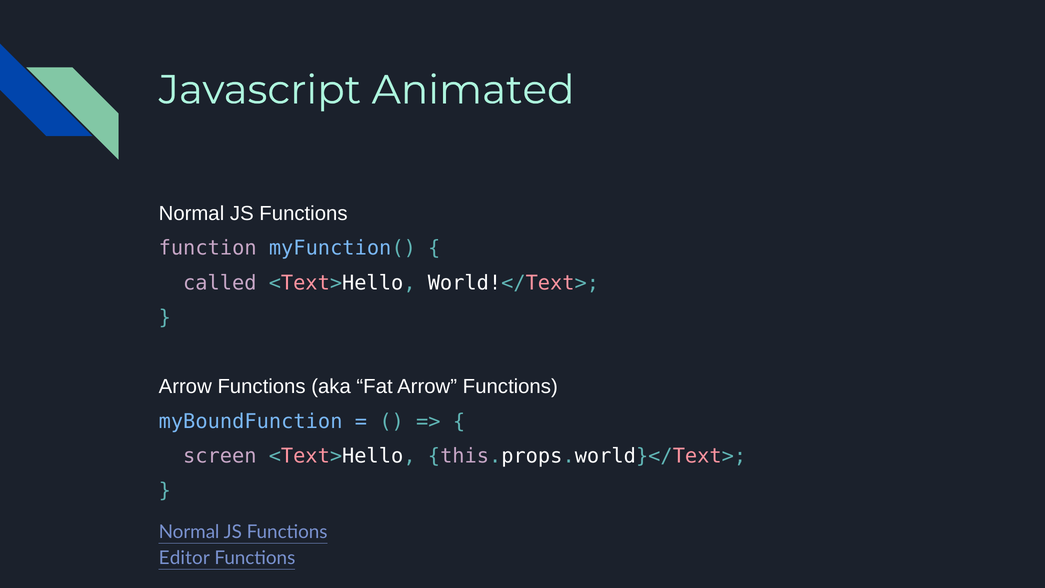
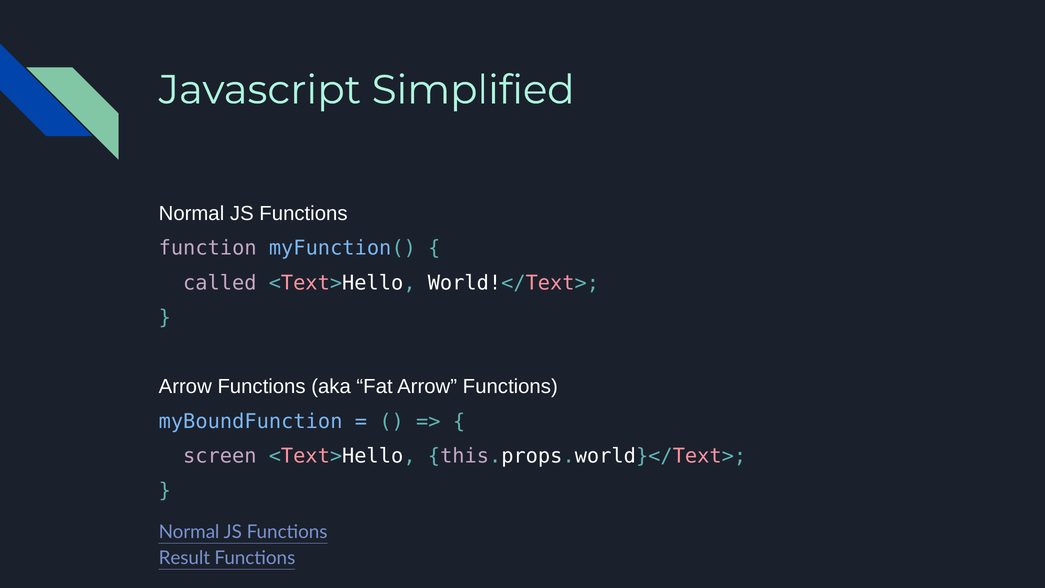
Animated: Animated -> Simplified
Editor: Editor -> Result
